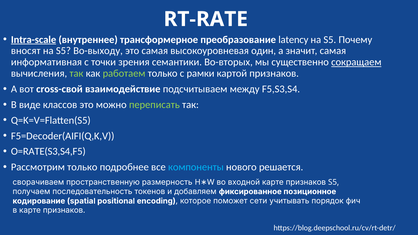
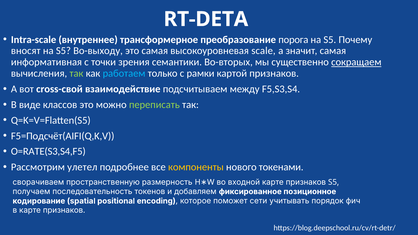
RT-RATE: RT-RATE -> RT-DETA
Intra-scale underline: present -> none
latency: latency -> порога
один: один -> scale
работаем colour: light green -> light blue
F5=Decoder(AIFI(Q,K,V: F5=Decoder(AIFI(Q,K,V -> F5=Подсчёт(AIFI(Q,K,V
Рассмотрим только: только -> улетел
компоненты colour: light blue -> yellow
решается: решается -> токенами
